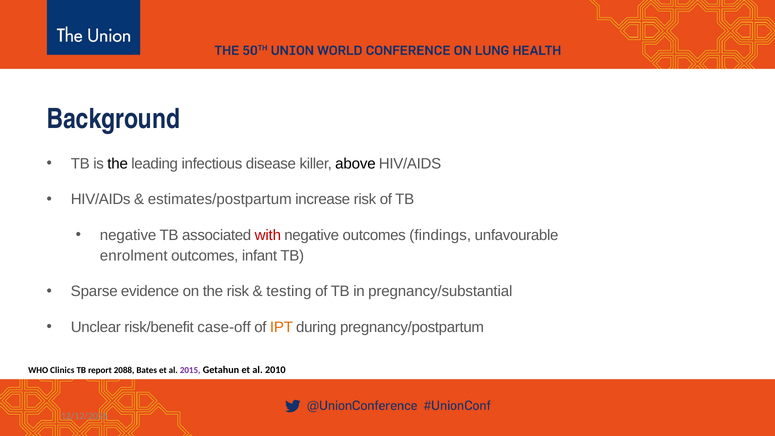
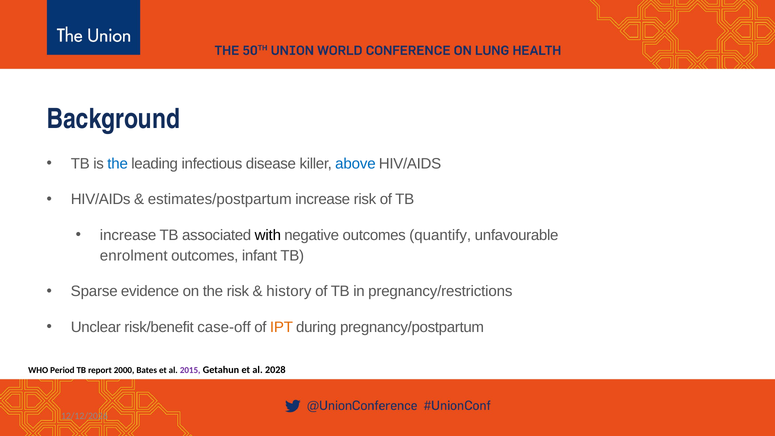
the at (118, 164) colour: black -> blue
above colour: black -> blue
negative at (128, 235): negative -> increase
with colour: red -> black
findings: findings -> quantify
testing: testing -> history
pregnancy/substantial: pregnancy/substantial -> pregnancy/restrictions
Clinics: Clinics -> Period
2088: 2088 -> 2000
2010: 2010 -> 2028
